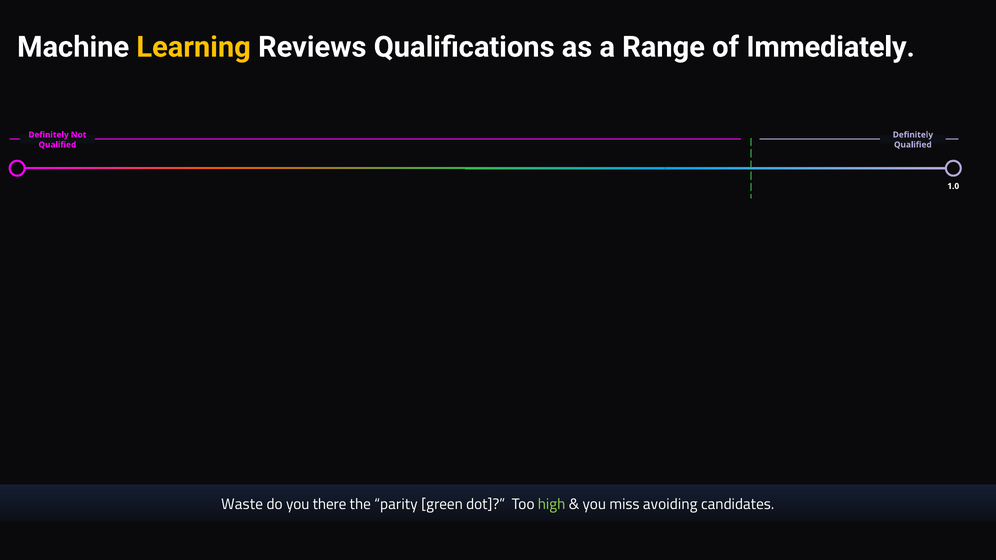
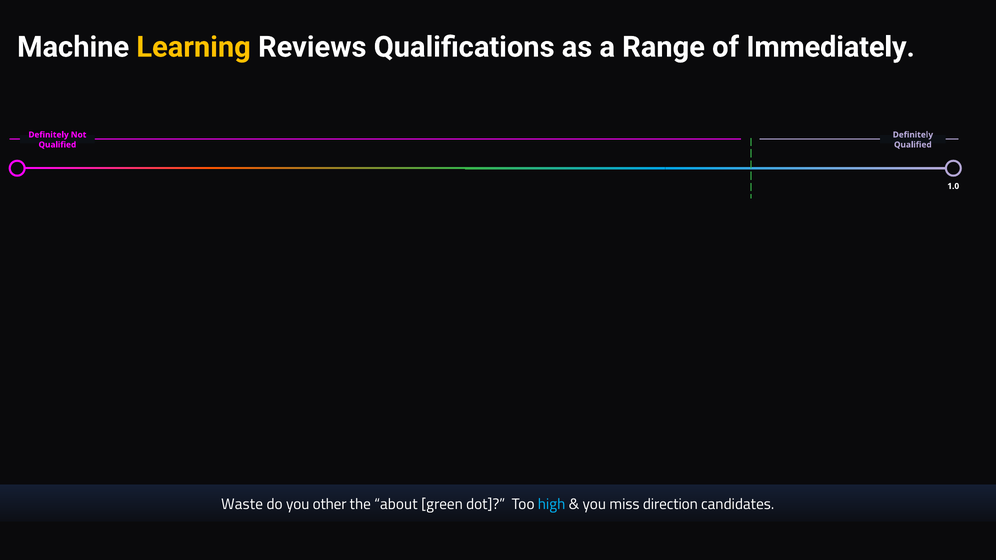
there: there -> other
parity: parity -> about
high colour: light green -> light blue
avoiding: avoiding -> direction
